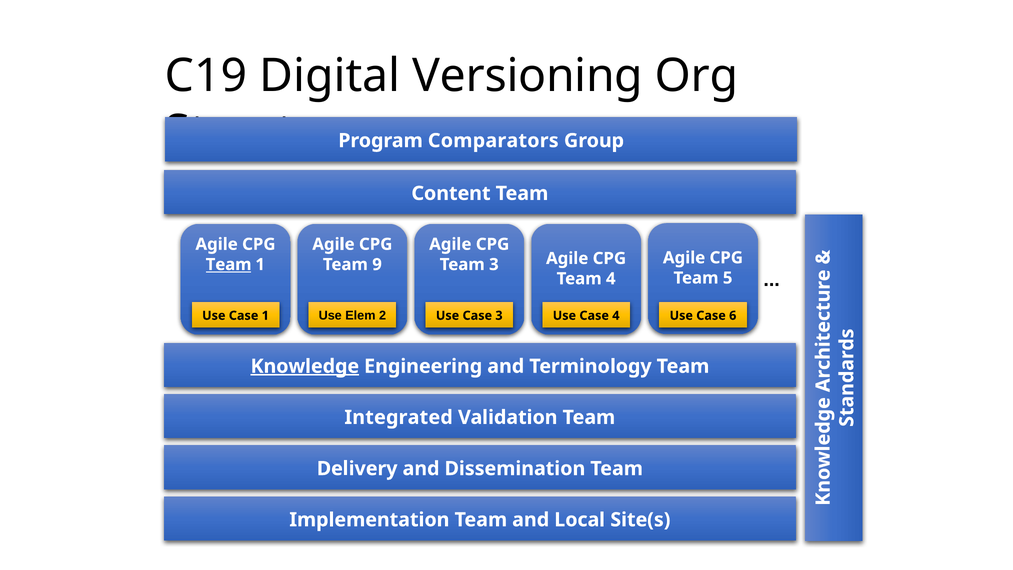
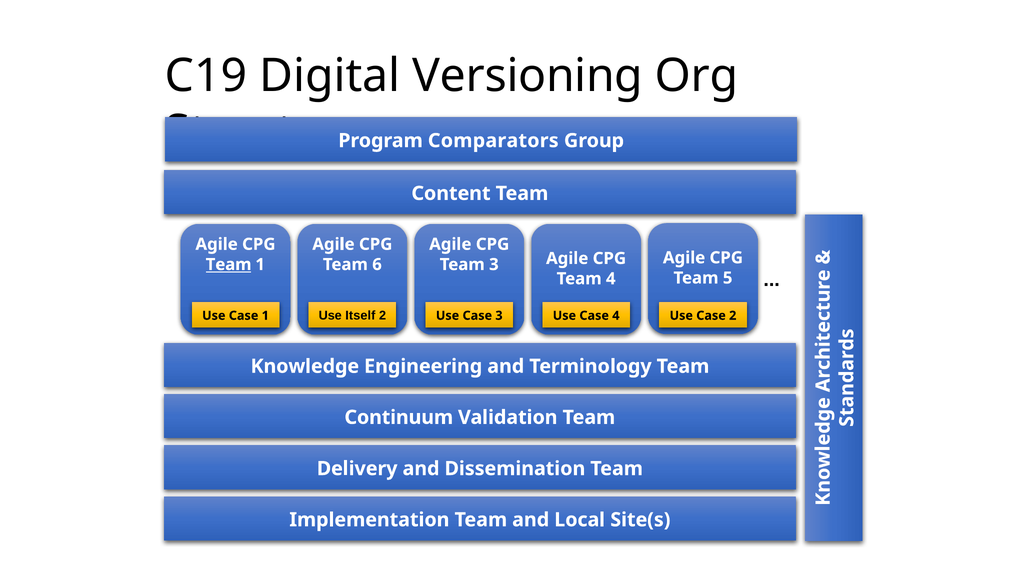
9: 9 -> 6
Elem: Elem -> Itself
Case 6: 6 -> 2
Knowledge underline: present -> none
Integrated: Integrated -> Continuum
